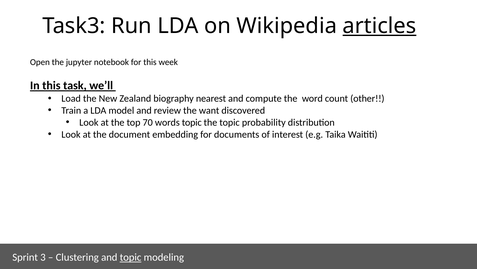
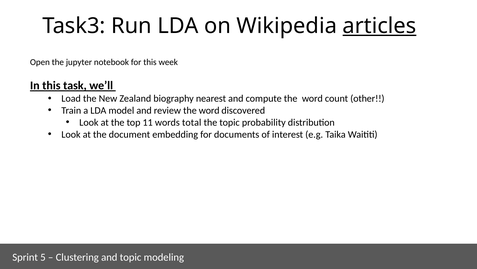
review the want: want -> word
70: 70 -> 11
words topic: topic -> total
3: 3 -> 5
topic at (131, 257) underline: present -> none
